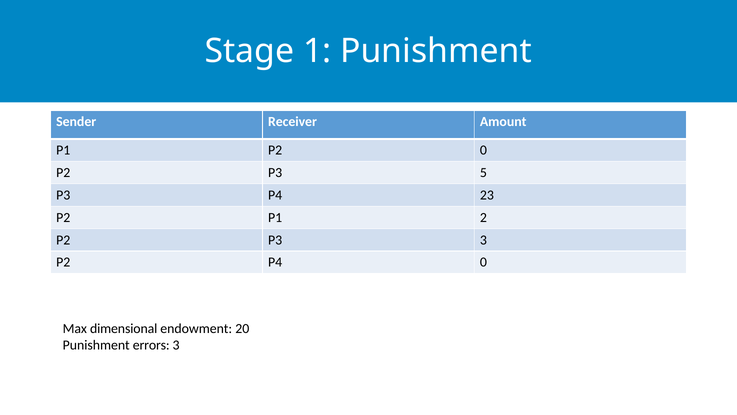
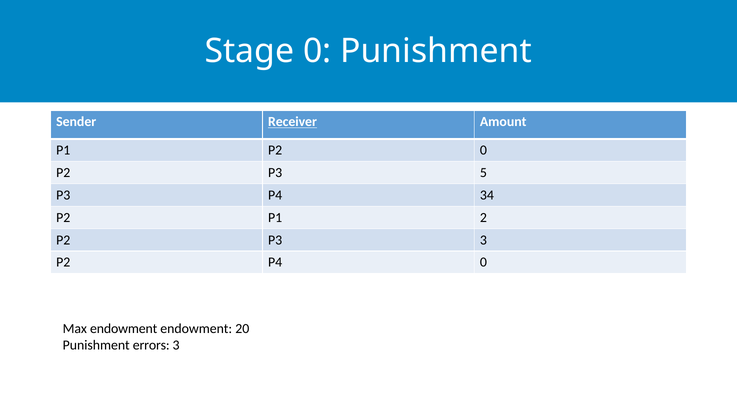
Stage 1: 1 -> 0
Receiver underline: none -> present
23: 23 -> 34
Max dimensional: dimensional -> endowment
